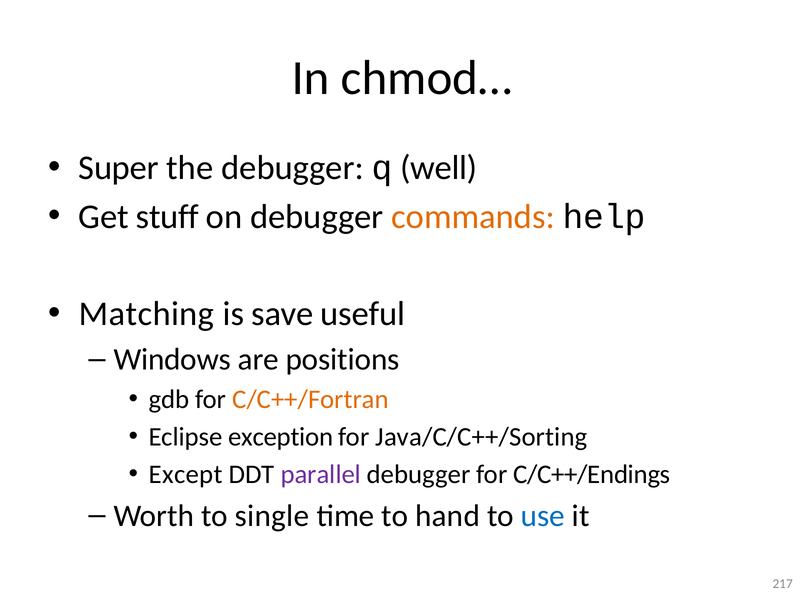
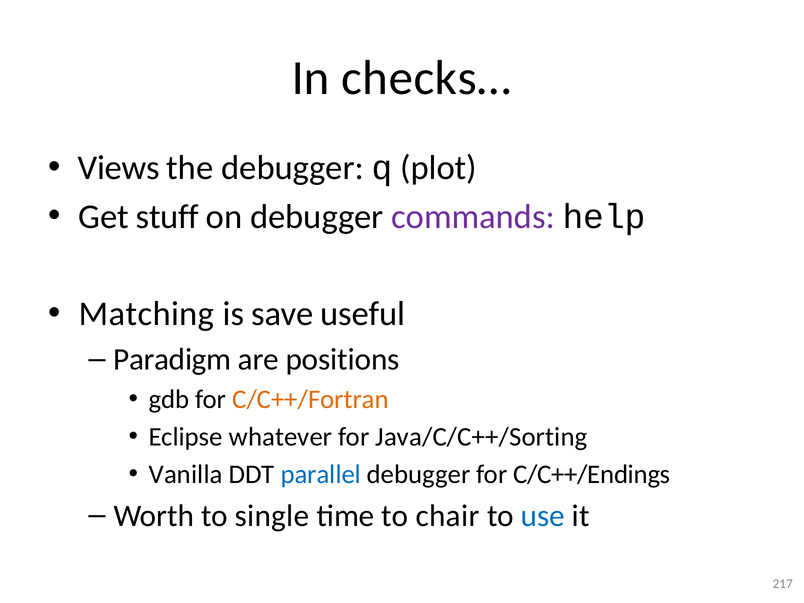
chmod…: chmod… -> checks…
Super: Super -> Views
well: well -> plot
commands colour: orange -> purple
Windows: Windows -> Paradigm
exception: exception -> whatever
Except: Except -> Vanilla
parallel colour: purple -> blue
hand: hand -> chair
